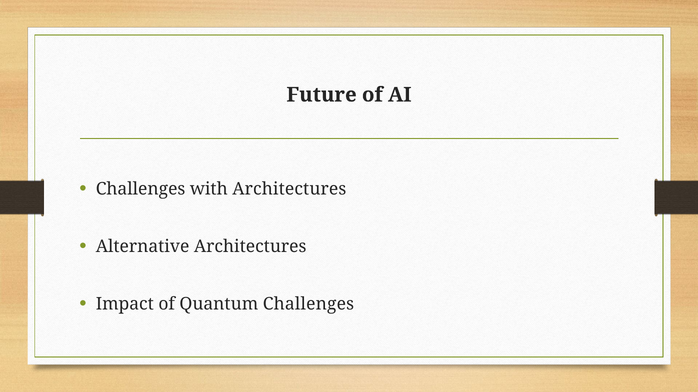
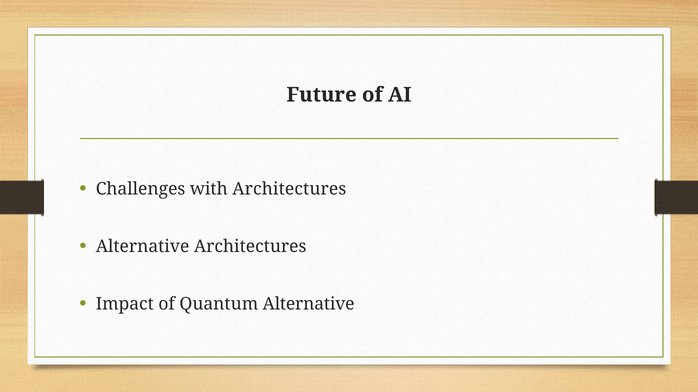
Quantum Challenges: Challenges -> Alternative
